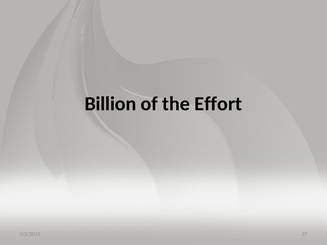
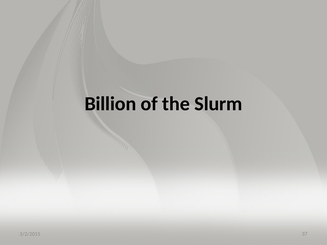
Effort: Effort -> Slurm
